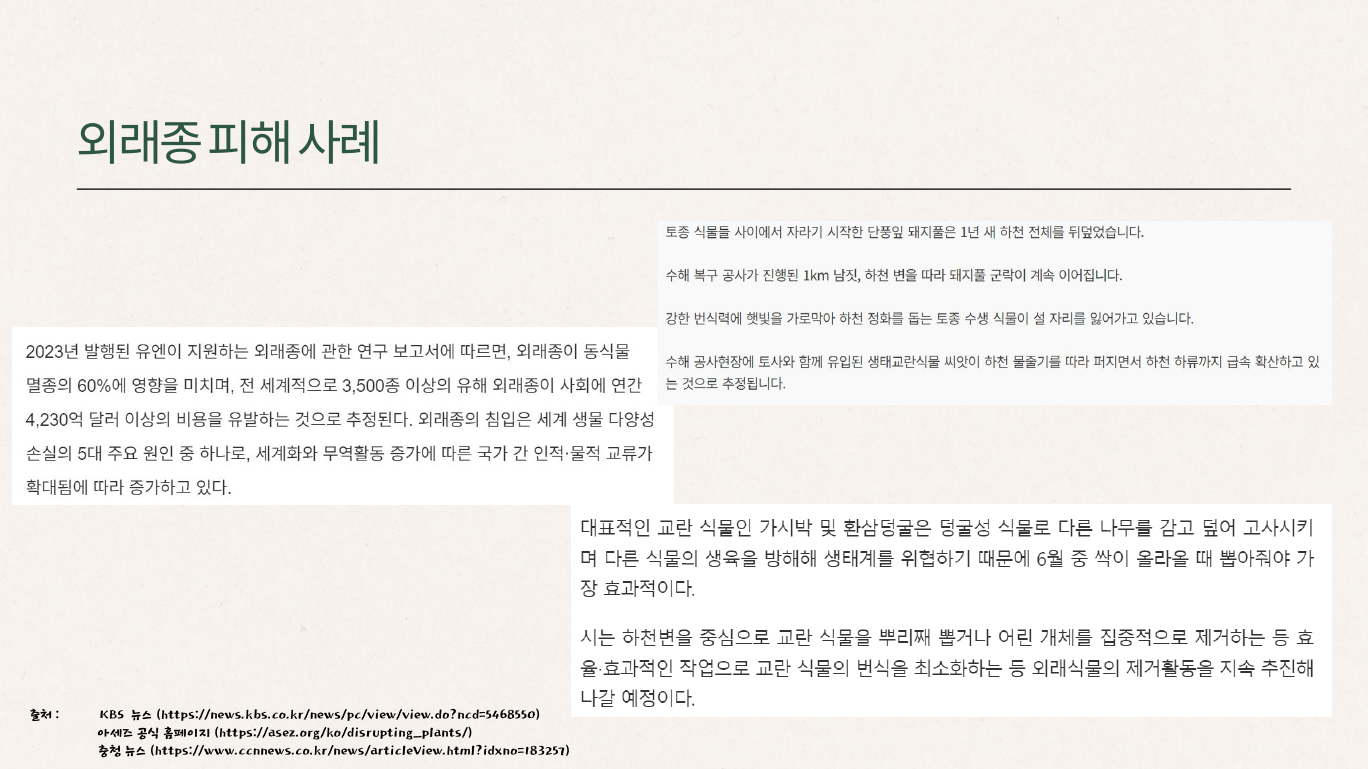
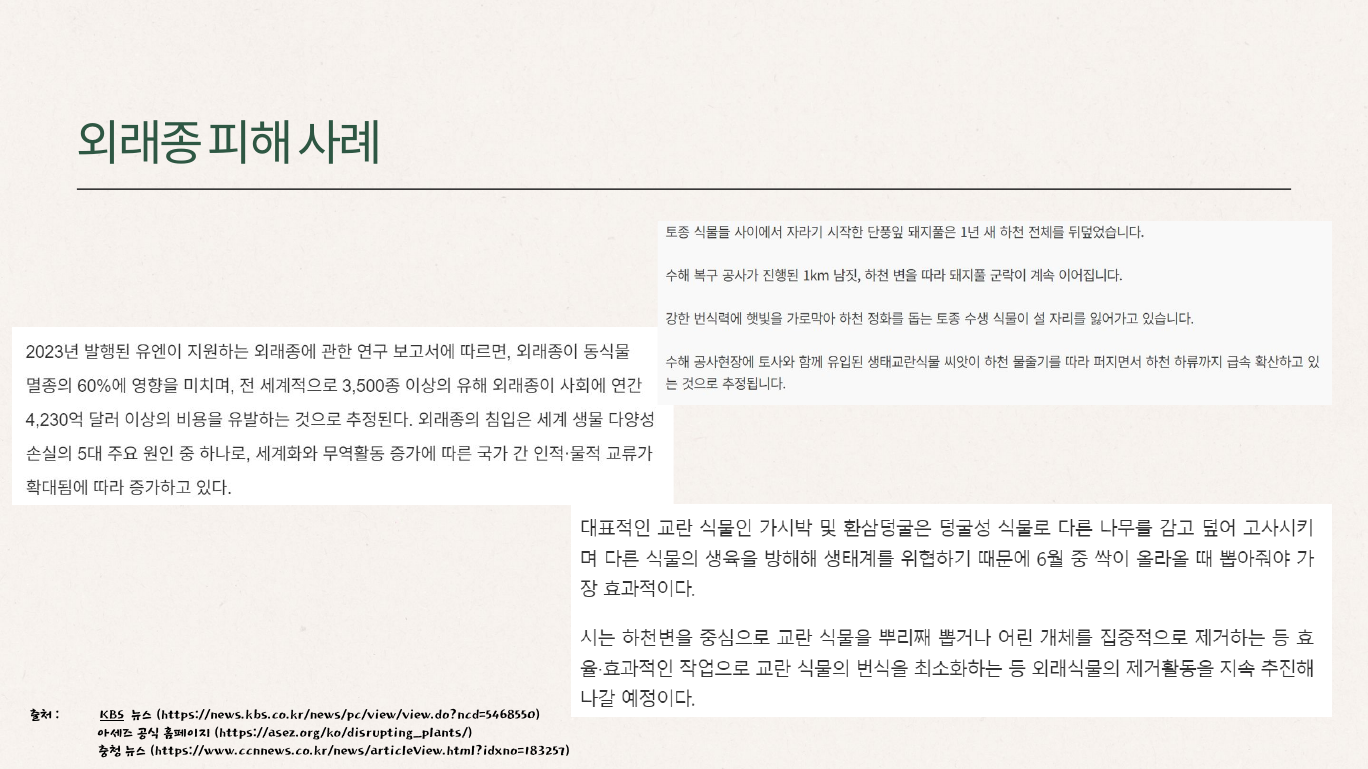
KBS underline: none -> present
